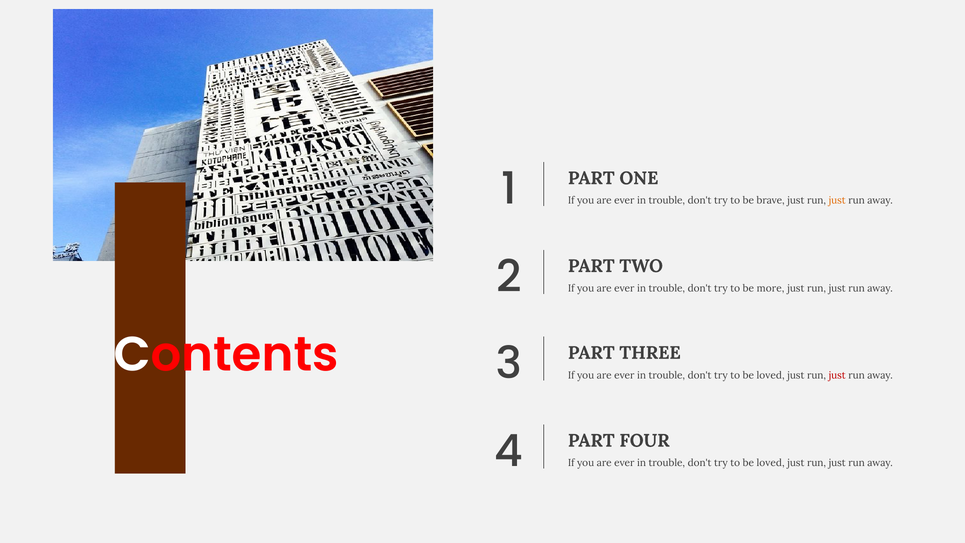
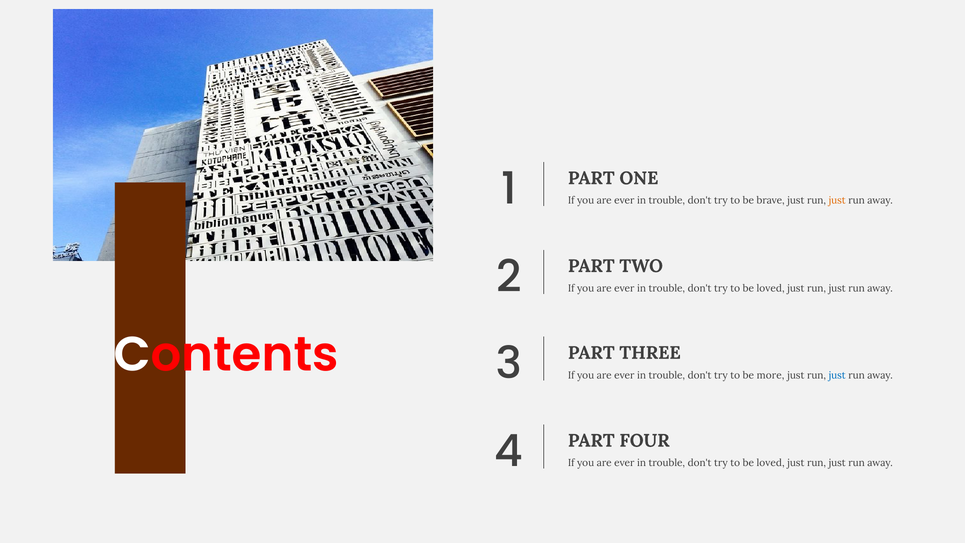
more at (771, 288): more -> loved
loved at (771, 375): loved -> more
just at (837, 375) colour: red -> blue
